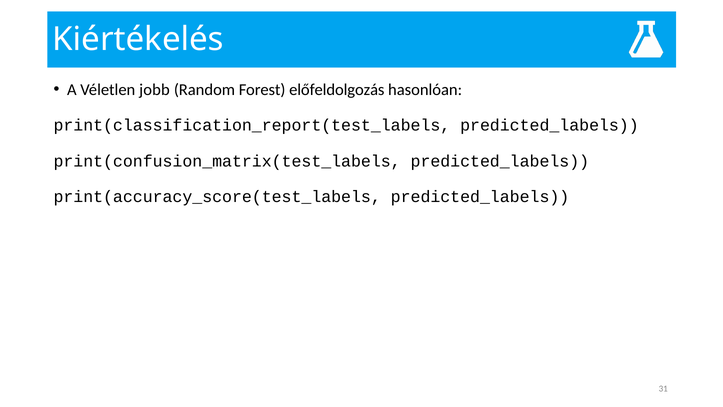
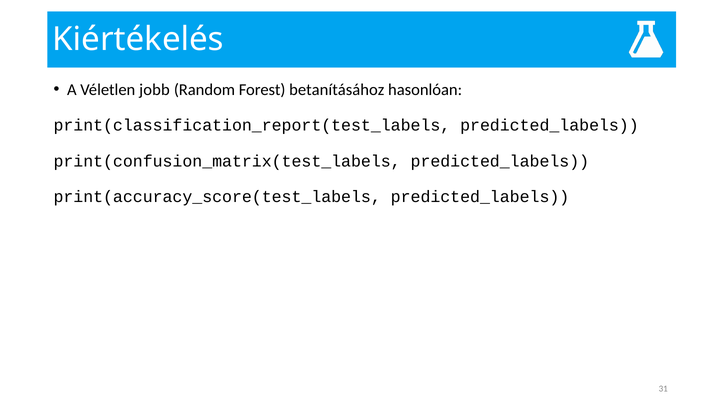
előfeldolgozás: előfeldolgozás -> betanításához
